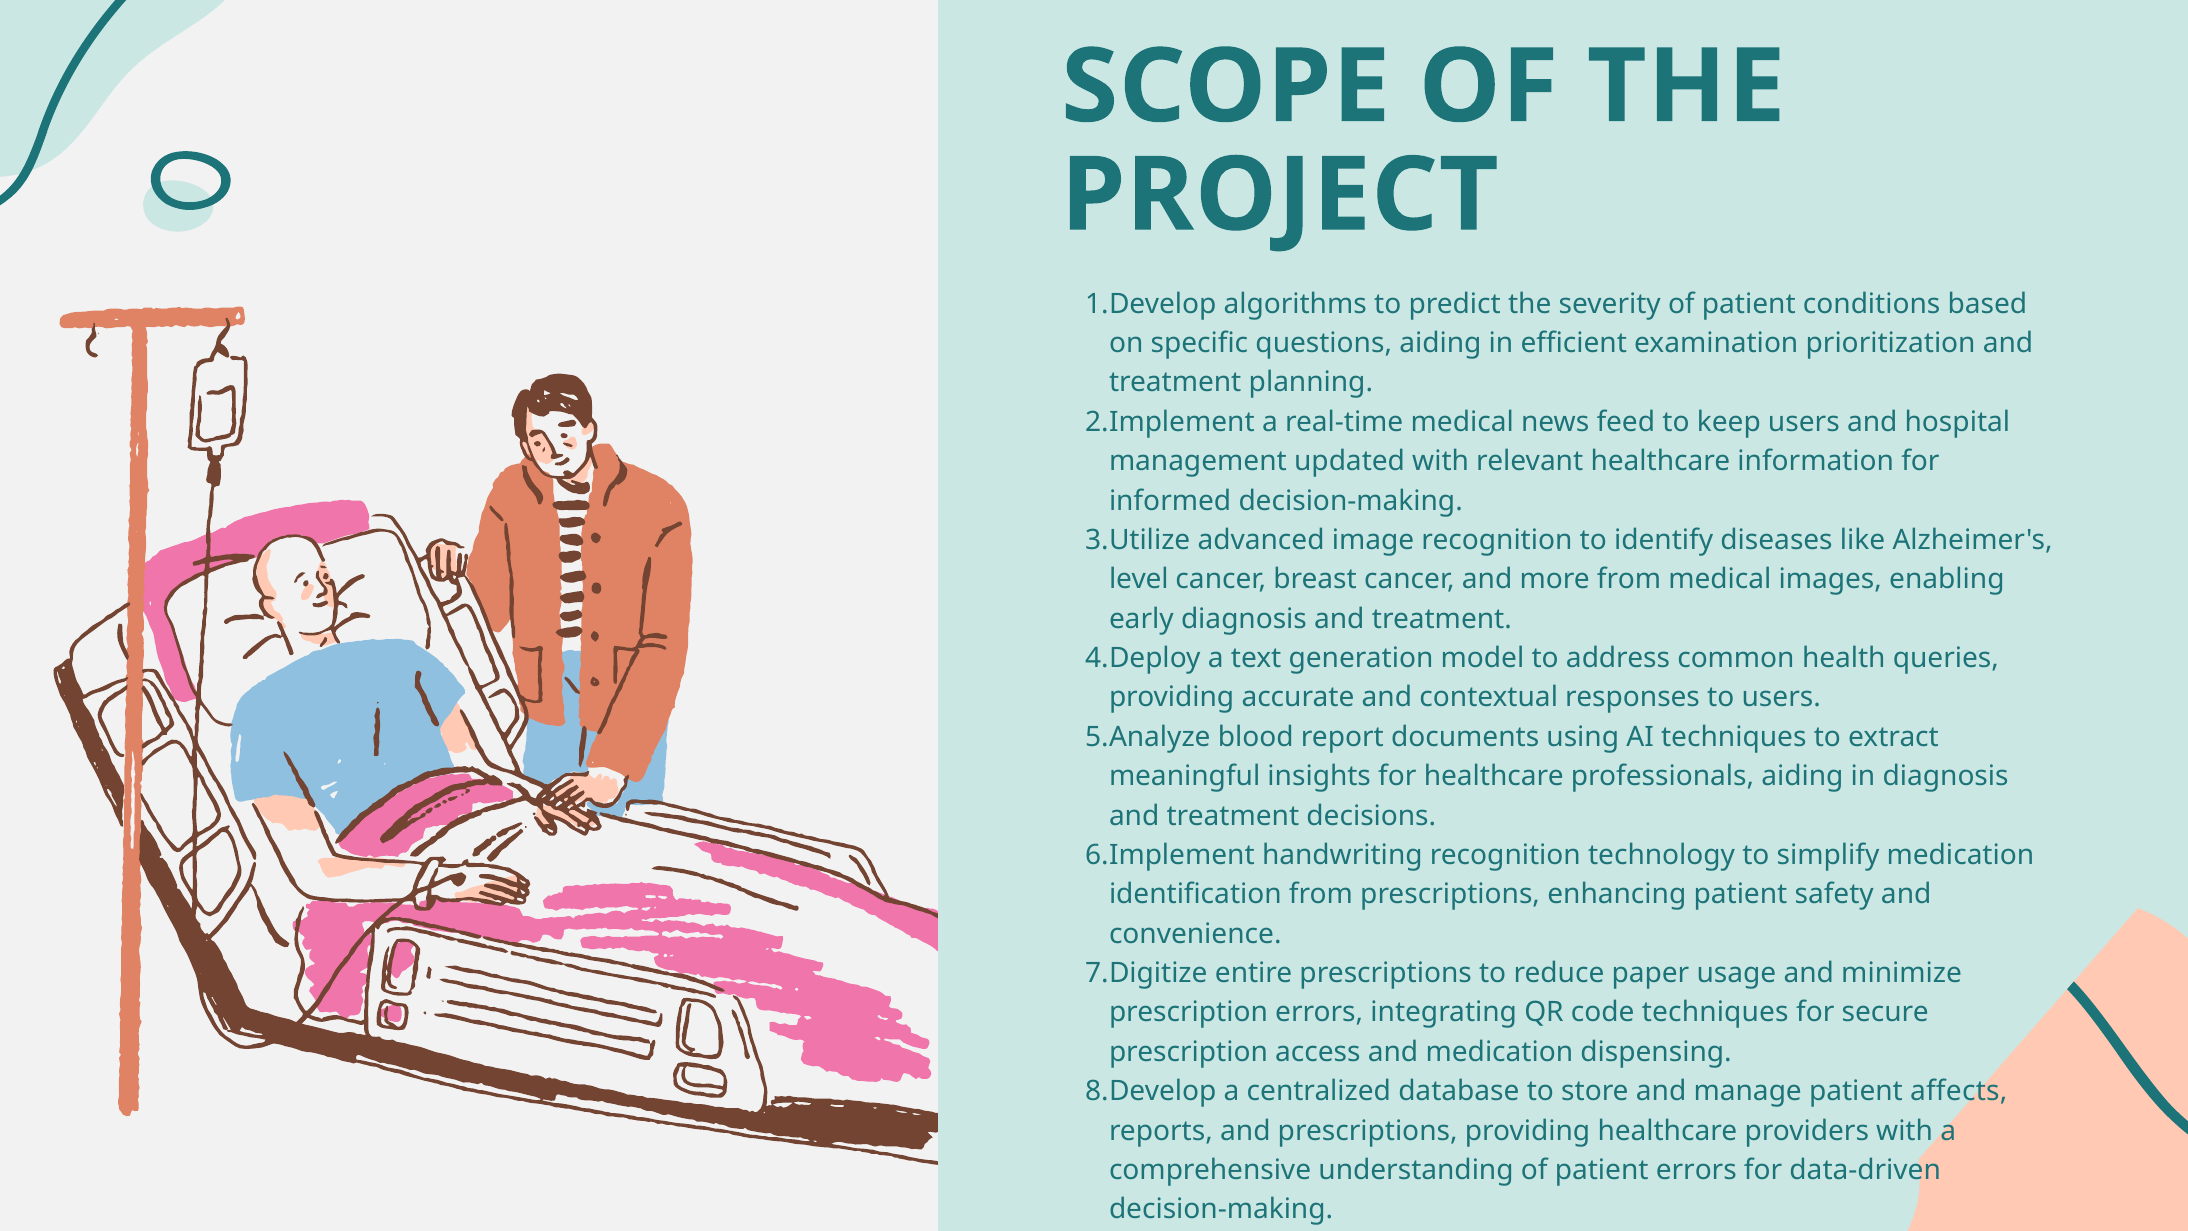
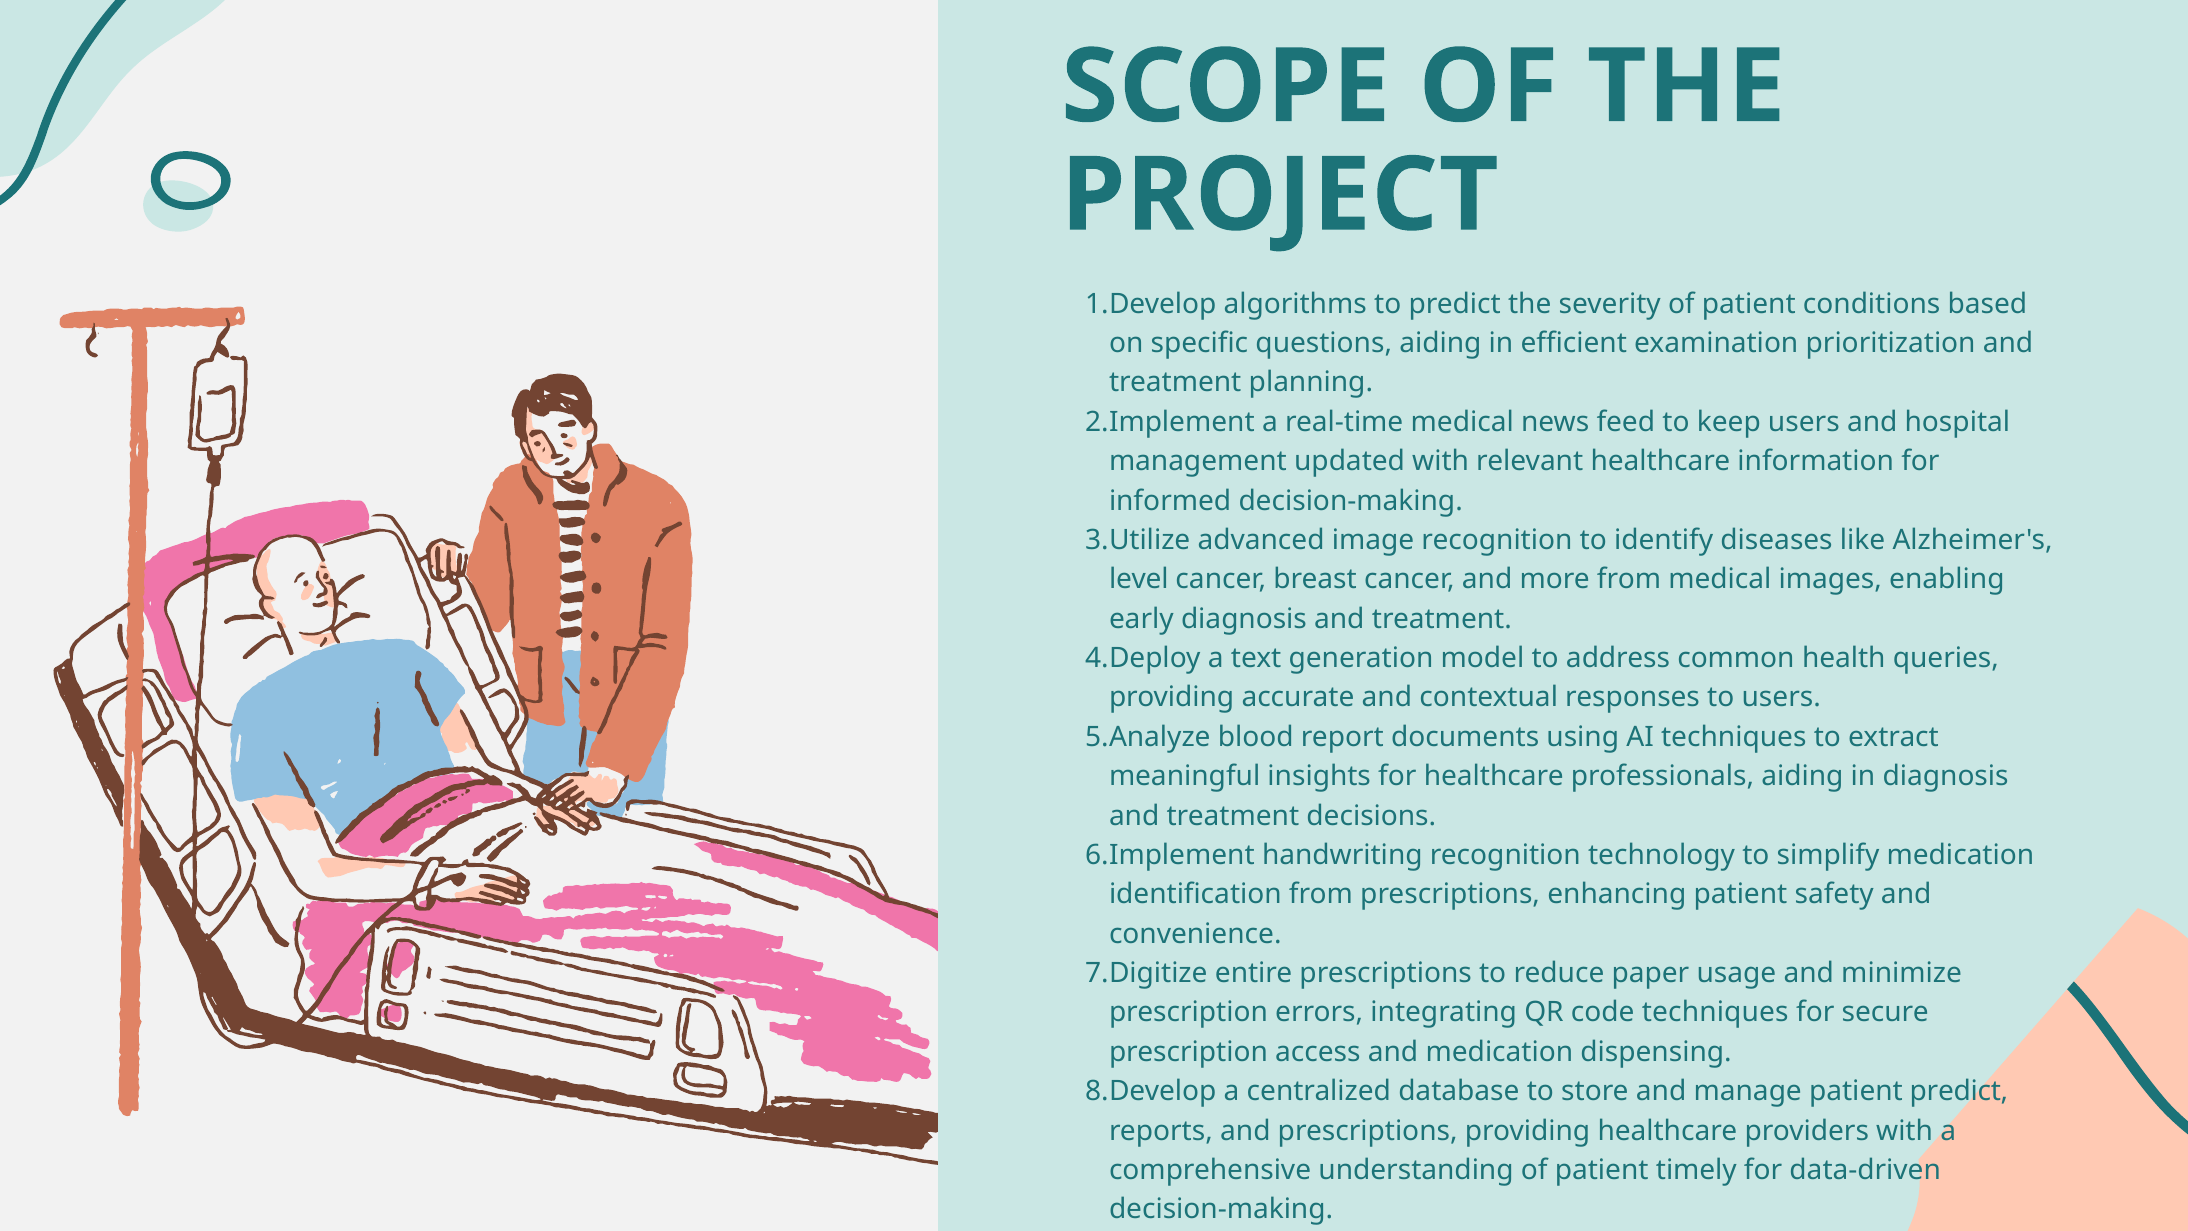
patient affects: affects -> predict
patient errors: errors -> timely
